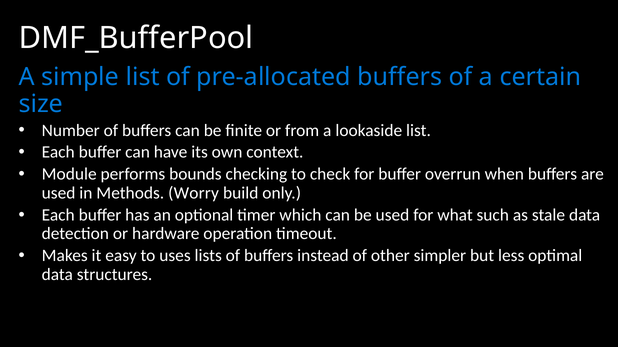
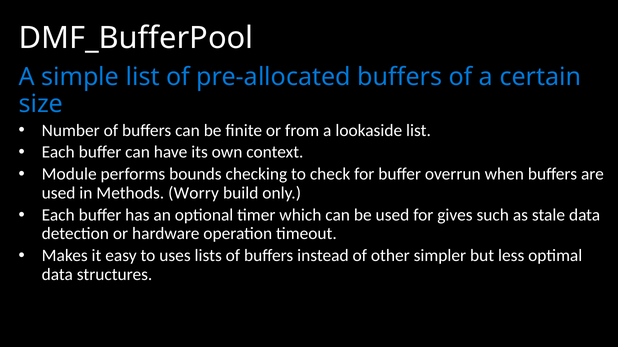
what: what -> gives
